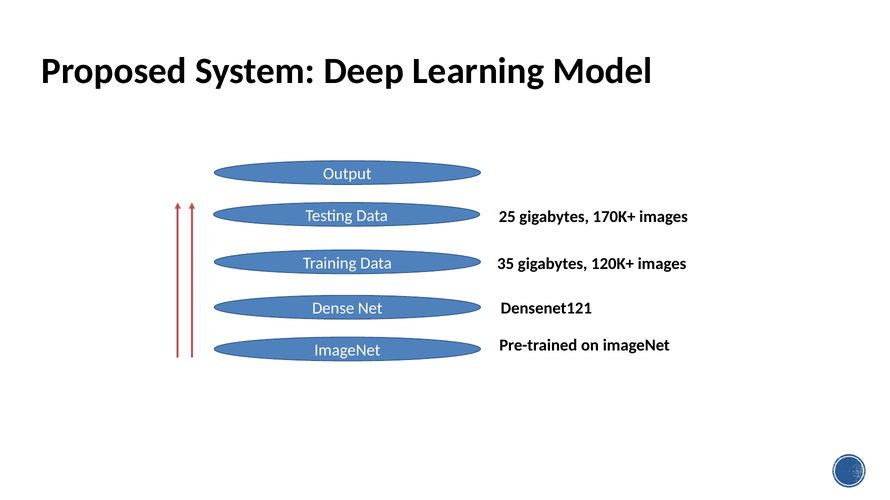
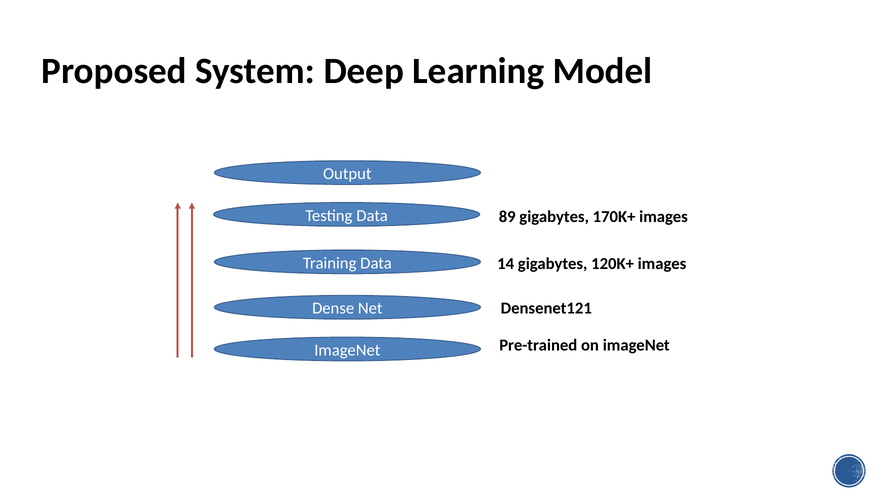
25: 25 -> 89
35: 35 -> 14
